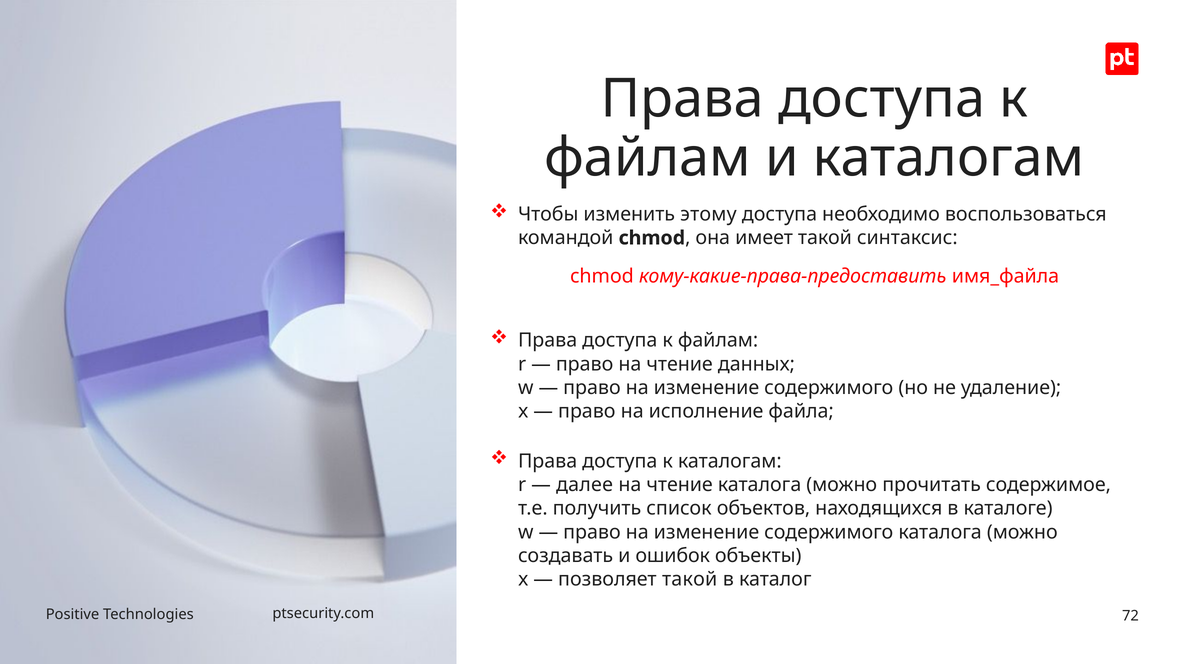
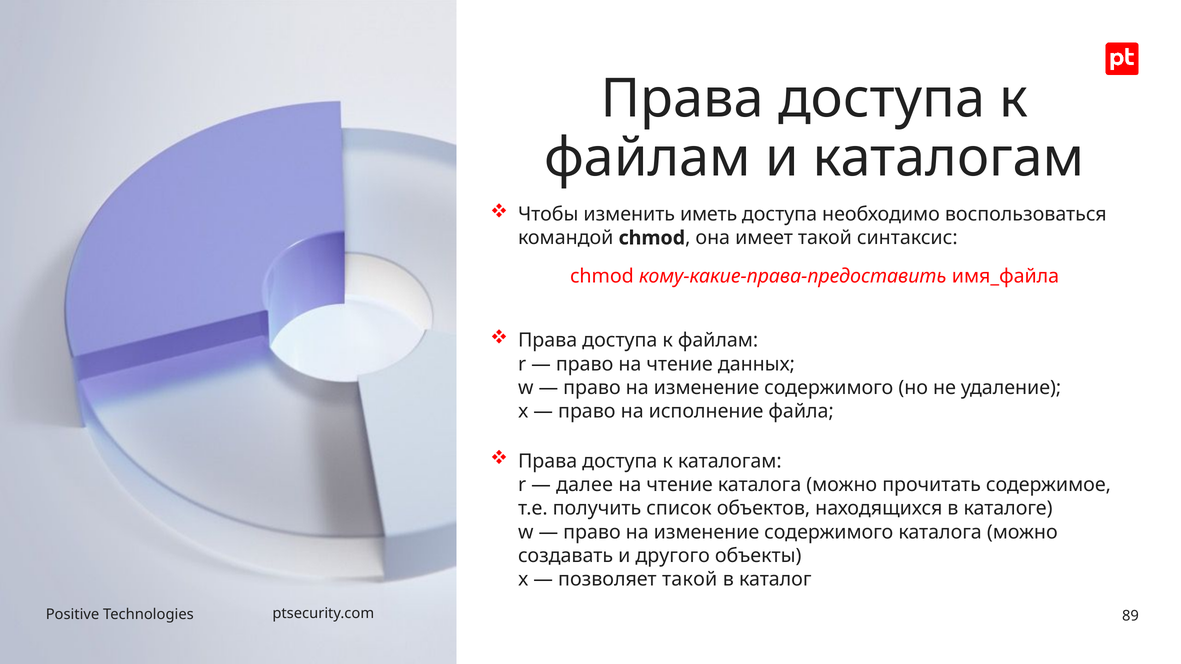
этому: этому -> иметь
ошибок: ошибок -> другого
72: 72 -> 89
